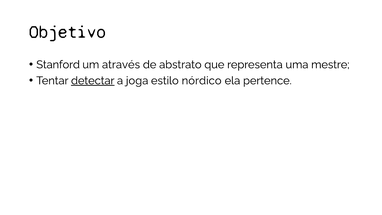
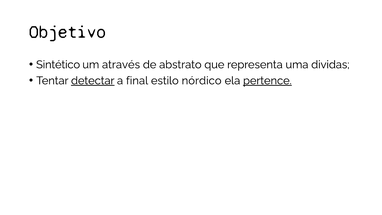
Stanford: Stanford -> Sintético
mestre: mestre -> dividas
joga: joga -> final
pertence underline: none -> present
